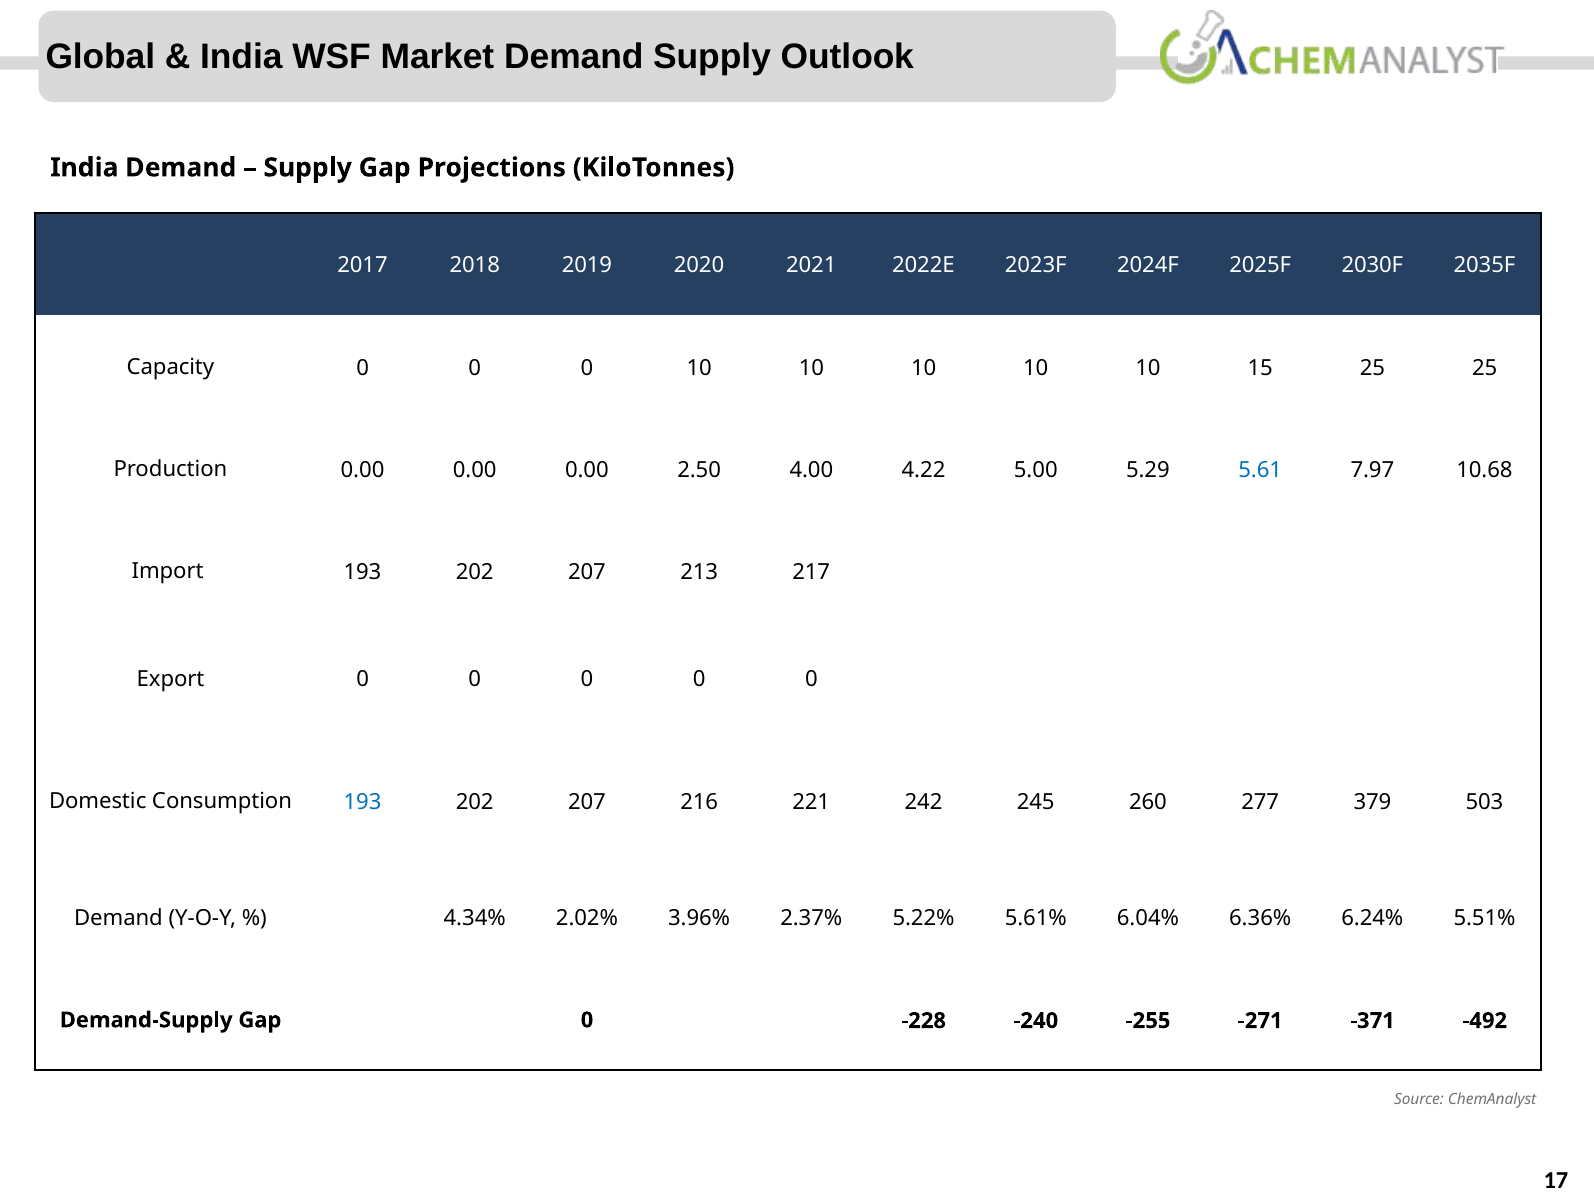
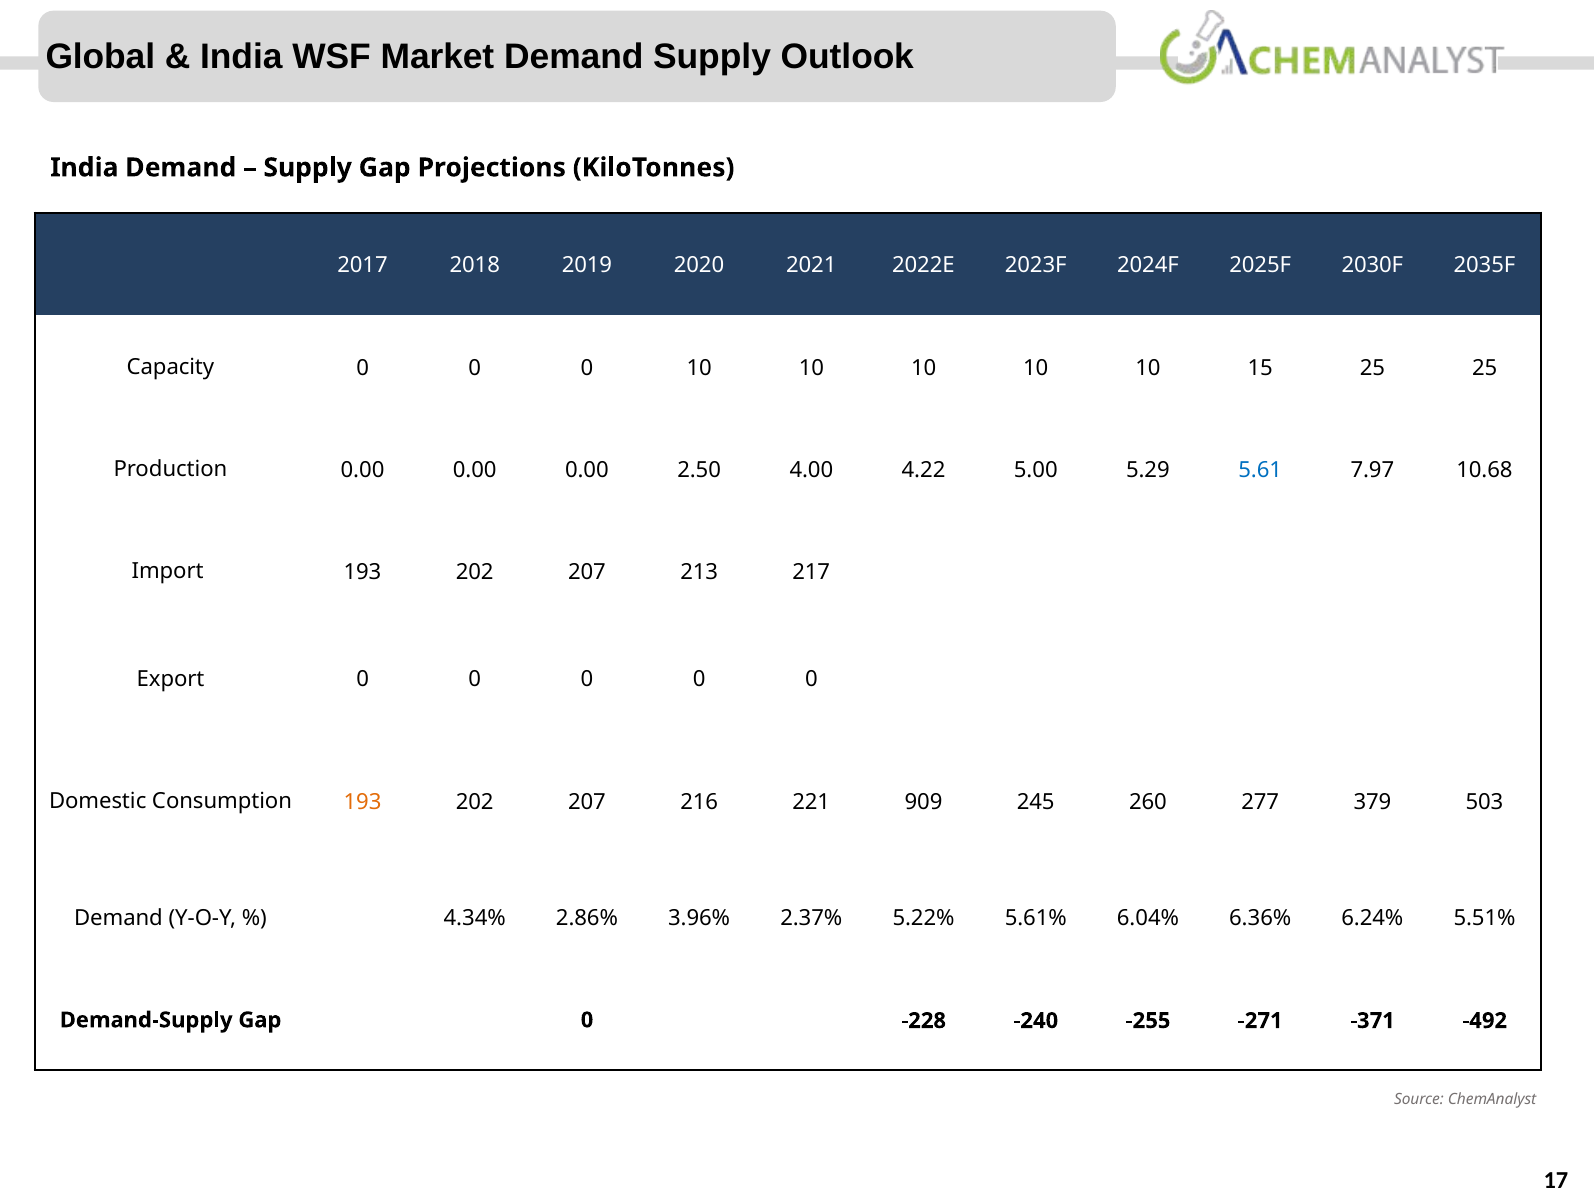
193 at (363, 802) colour: blue -> orange
242: 242 -> 909
2.02%: 2.02% -> 2.86%
